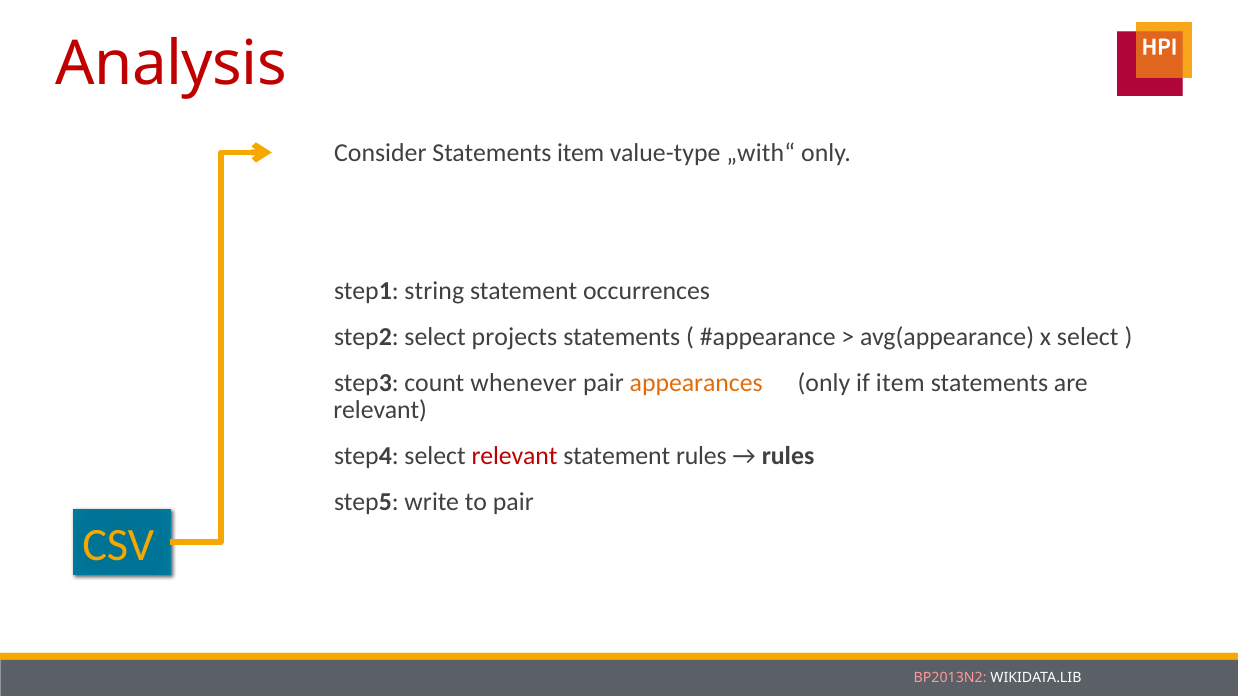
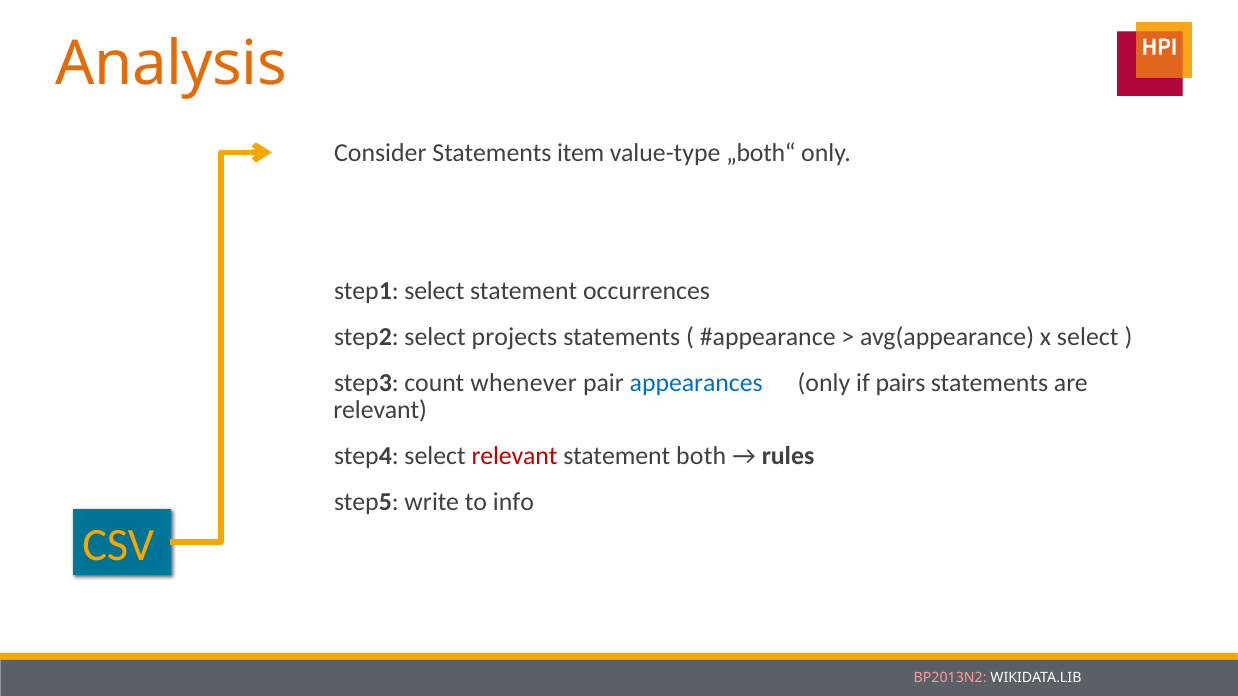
Analysis colour: red -> orange
„with“: „with“ -> „both“
step1 string: string -> select
appearances colour: orange -> blue
if item: item -> pairs
statement rules: rules -> both
to pair: pair -> info
